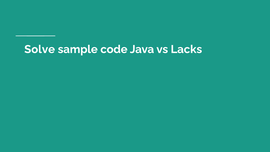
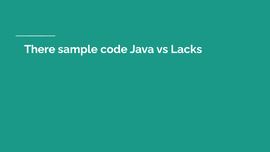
Solve: Solve -> There
